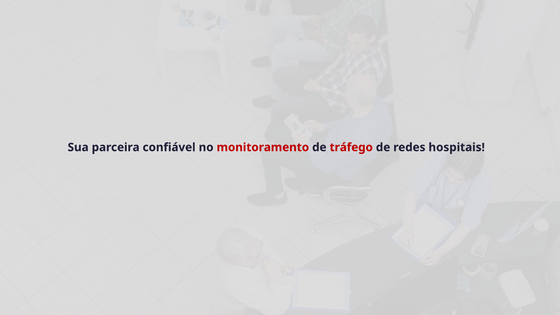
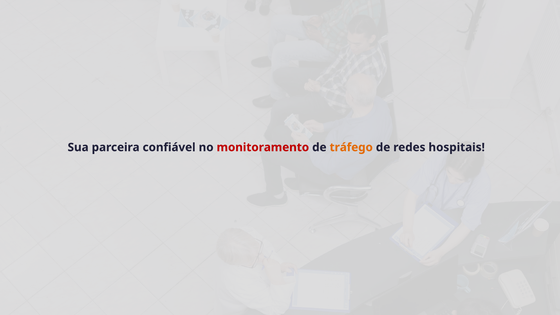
tráfego colour: red -> orange
